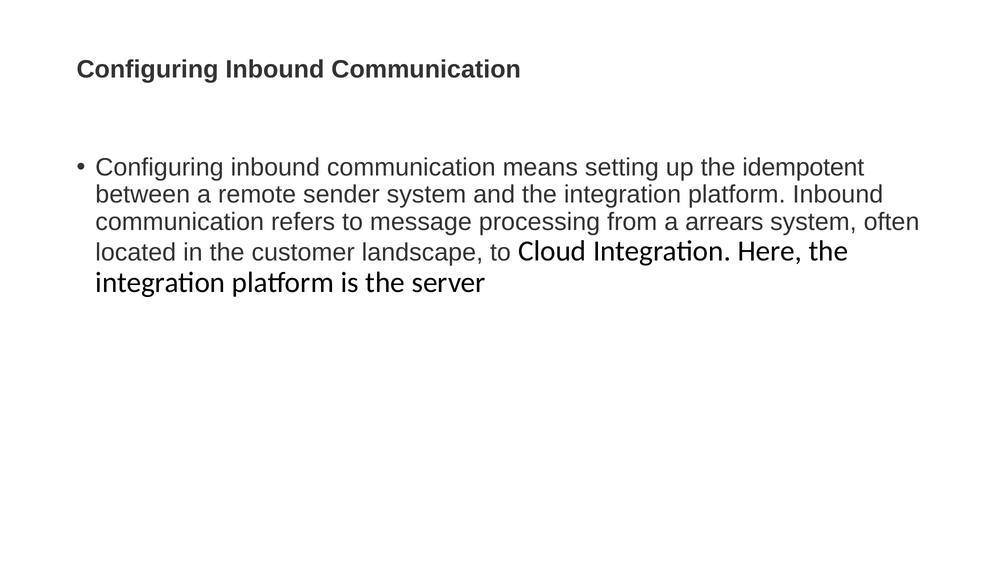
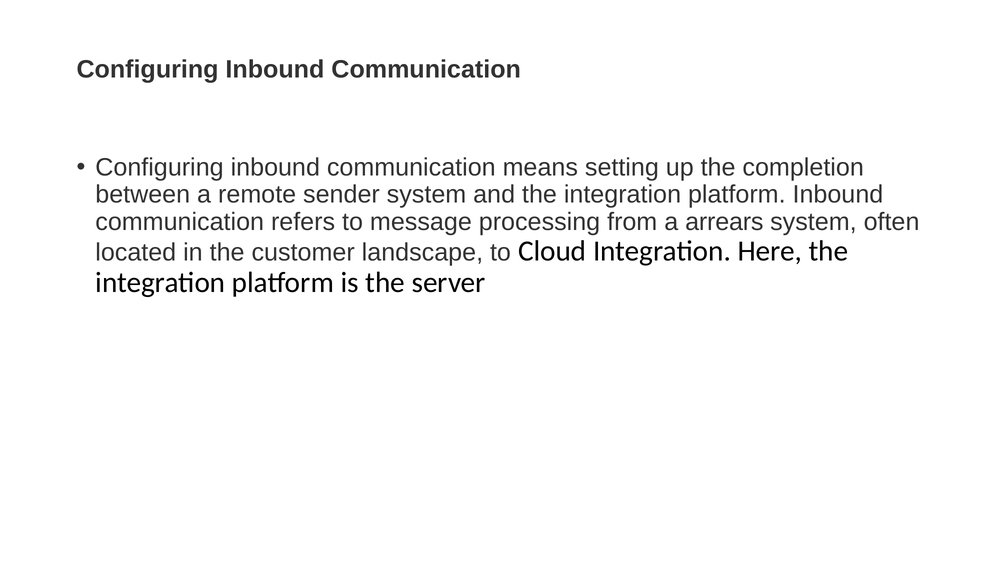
idempotent: idempotent -> completion
